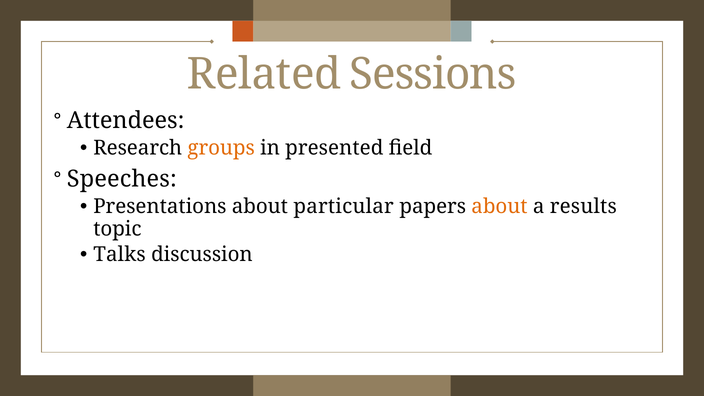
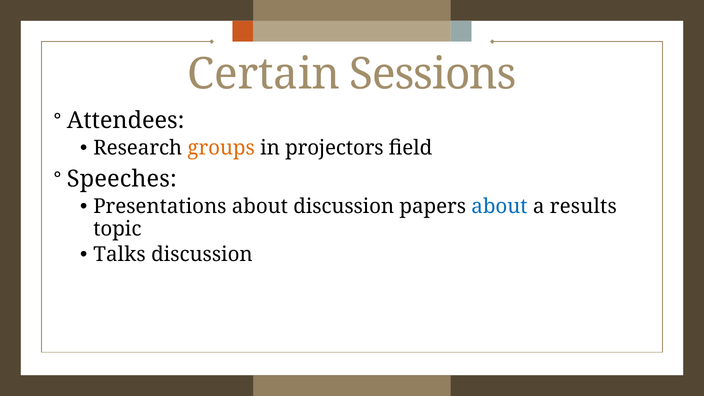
Related: Related -> Certain
presented: presented -> projectors
about particular: particular -> discussion
about at (499, 207) colour: orange -> blue
